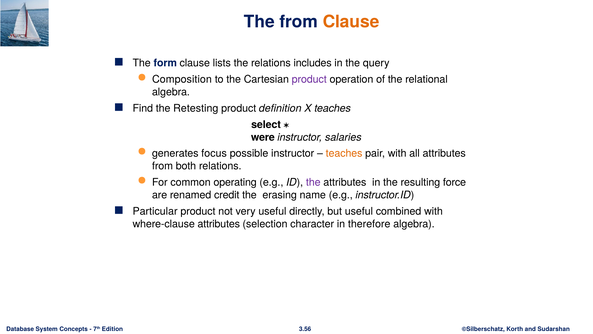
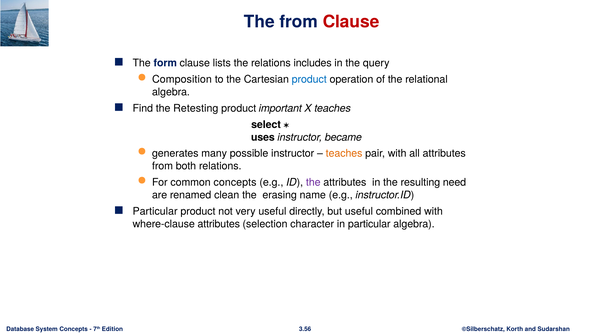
Clause at (351, 22) colour: orange -> red
product at (309, 79) colour: purple -> blue
definition: definition -> important
were: were -> uses
salaries: salaries -> became
focus: focus -> many
common operating: operating -> concepts
force: force -> need
credit: credit -> clean
in therefore: therefore -> particular
